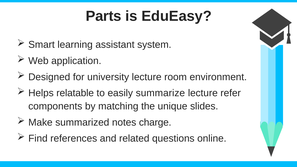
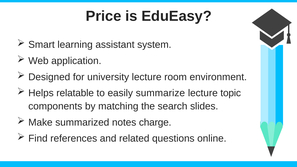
Parts: Parts -> Price
refer: refer -> topic
unique: unique -> search
